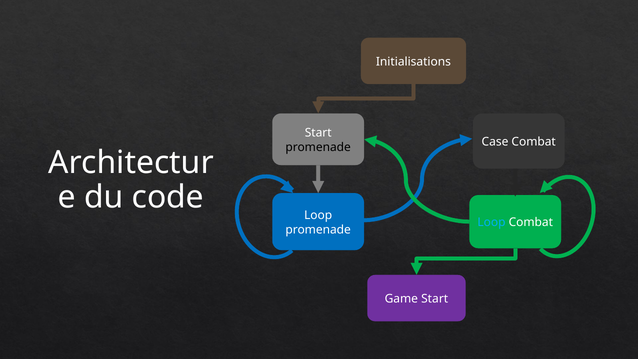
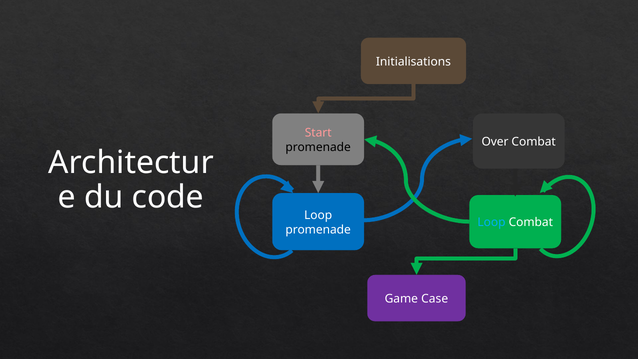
Start at (318, 133) colour: white -> pink
Case: Case -> Over
Game Start: Start -> Case
